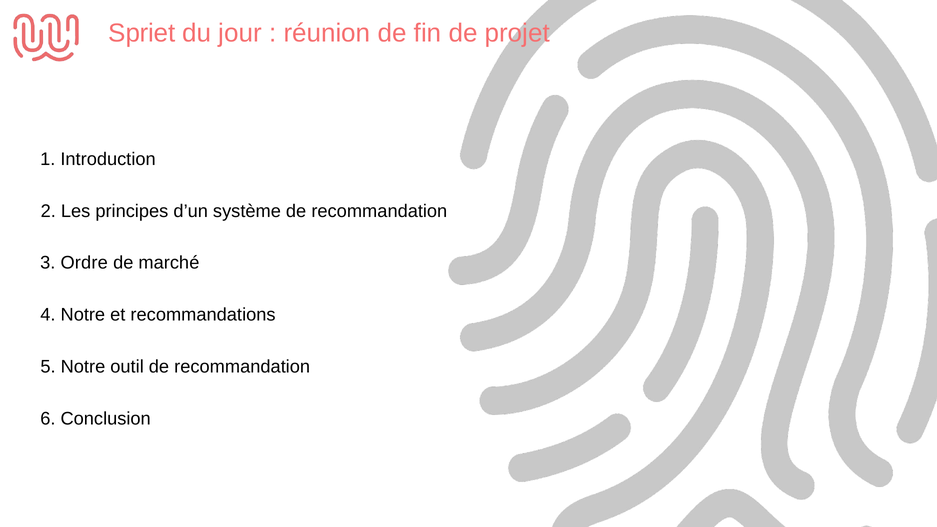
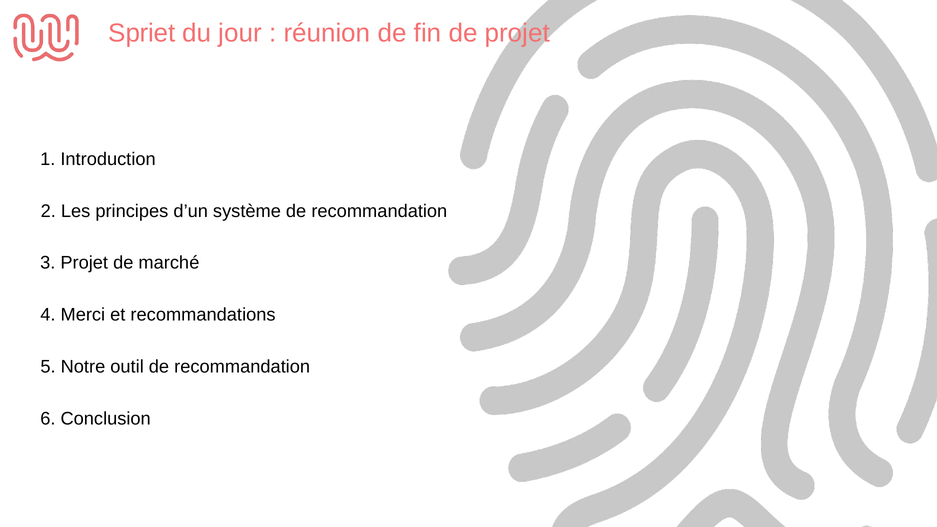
3 Ordre: Ordre -> Projet
4 Notre: Notre -> Merci
